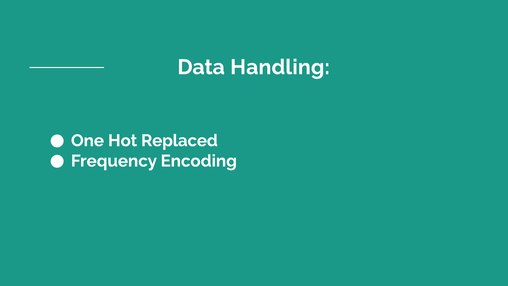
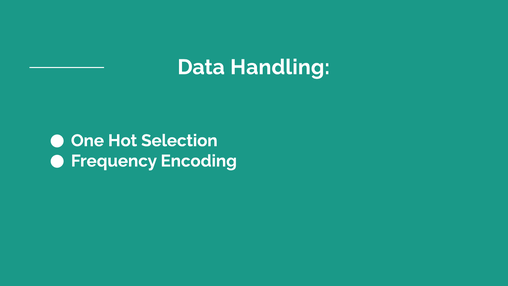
Replaced: Replaced -> Selection
